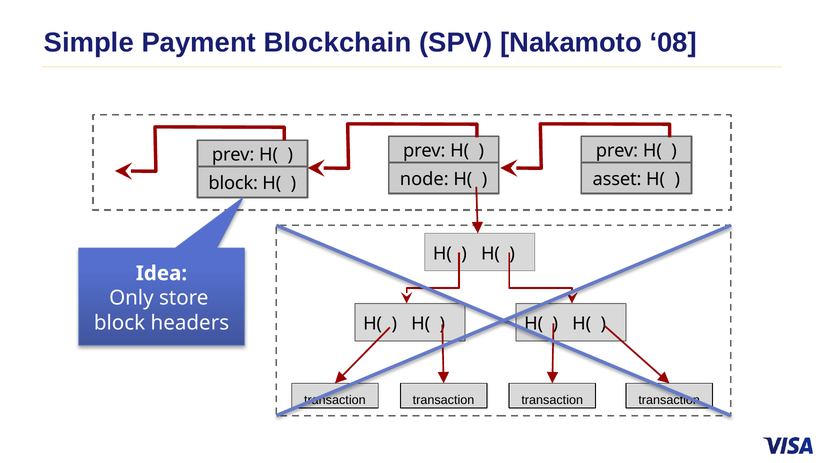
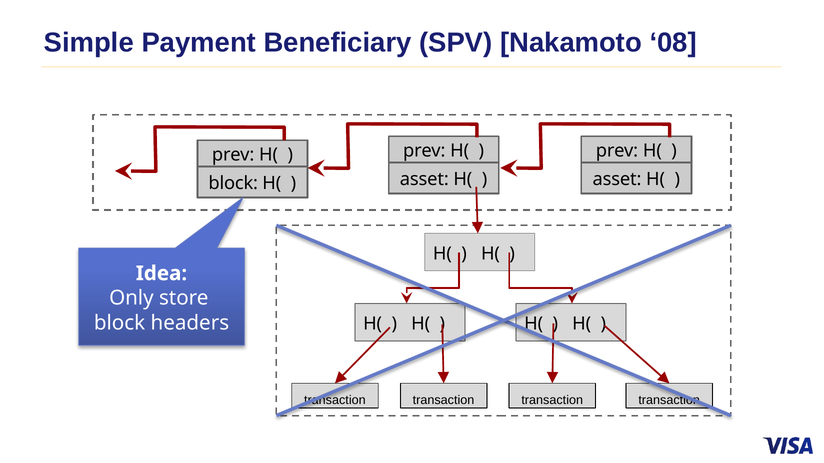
Blockchain: Blockchain -> Beneficiary
node at (424, 180): node -> asset
